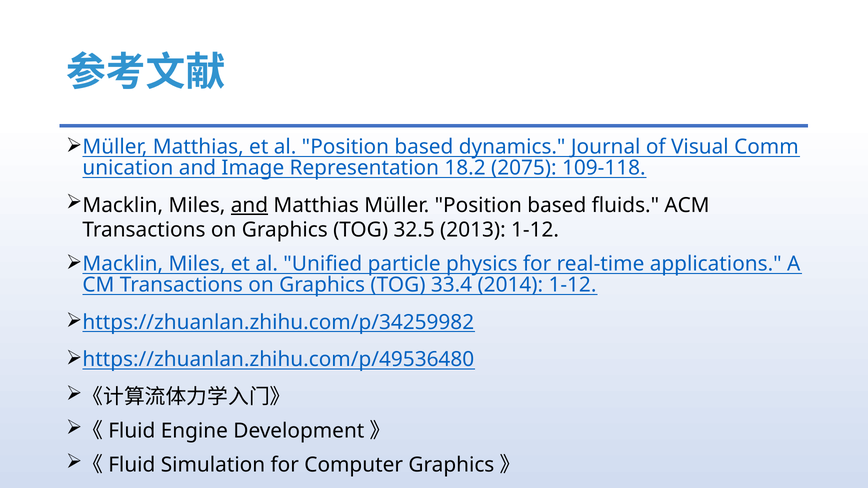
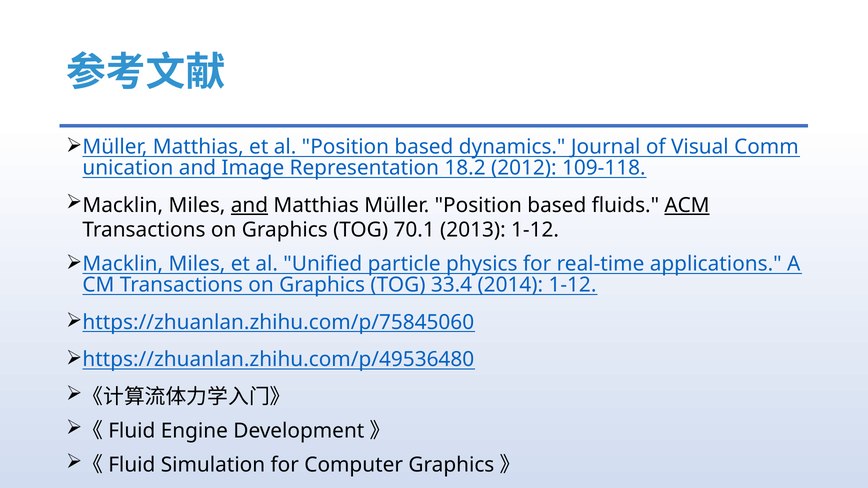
2075: 2075 -> 2012
ACM underline: none -> present
32.5: 32.5 -> 70.1
https://zhuanlan.zhihu.com/p/34259982: https://zhuanlan.zhihu.com/p/34259982 -> https://zhuanlan.zhihu.com/p/75845060
